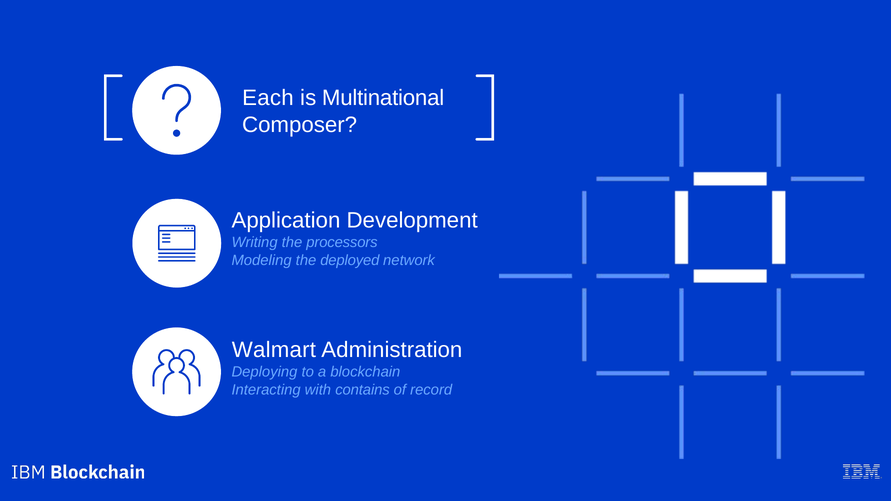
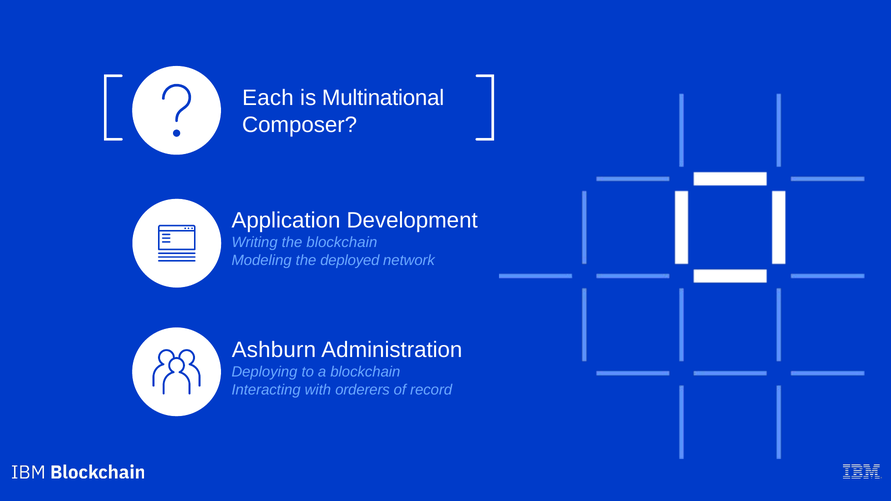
the processors: processors -> blockchain
Walmart: Walmart -> Ashburn
contains: contains -> orderers
